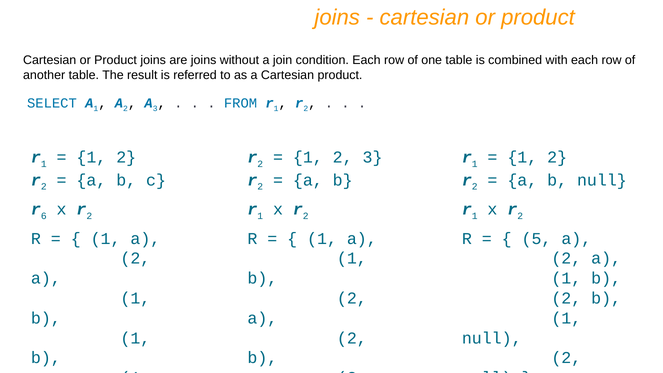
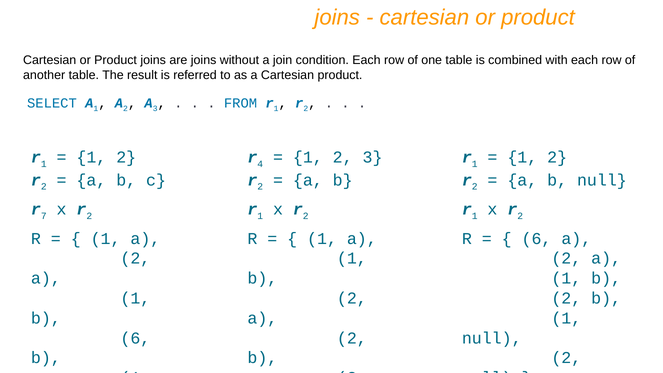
2 at (260, 164): 2 -> 4
6: 6 -> 7
5 at (537, 239): 5 -> 6
1 at (135, 338): 1 -> 6
